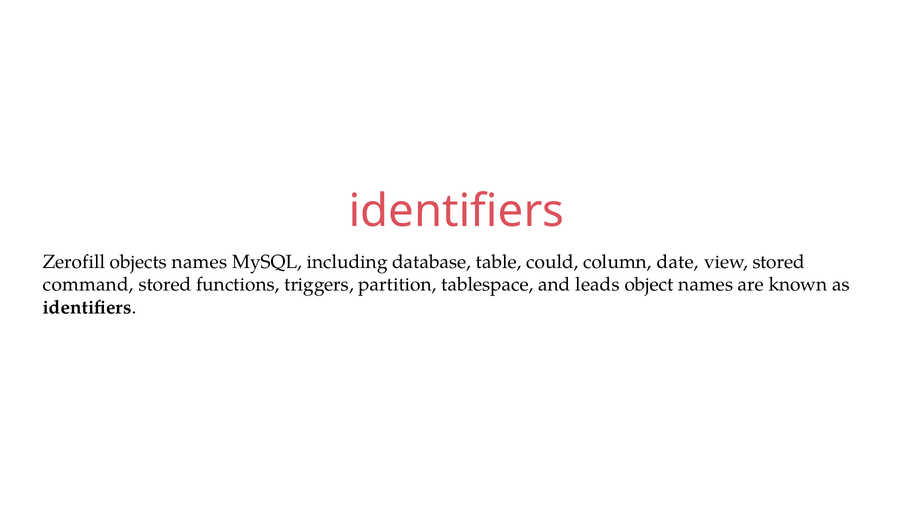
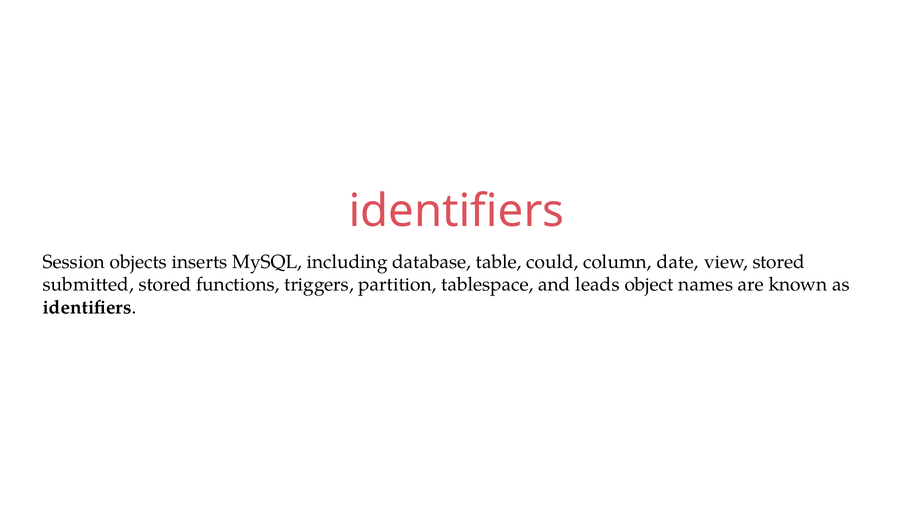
Zerofill: Zerofill -> Session
objects names: names -> inserts
command: command -> submitted
